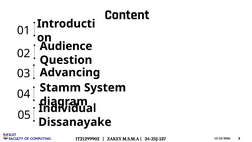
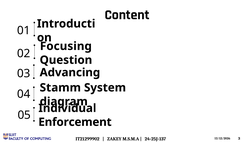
Audience: Audience -> Focusing
Dissanayake: Dissanayake -> Enforcement
